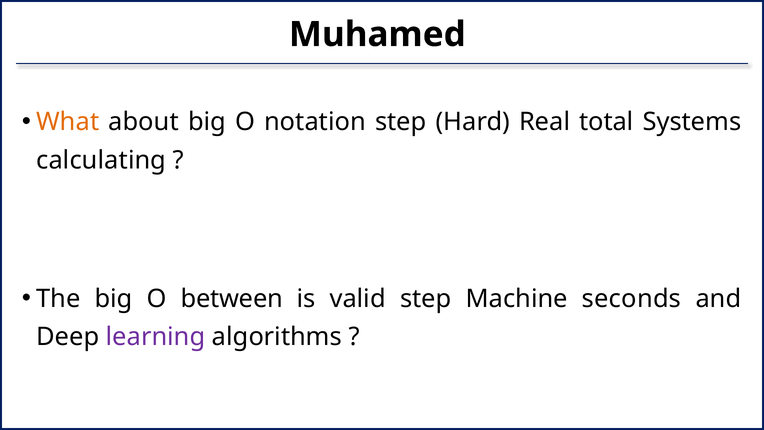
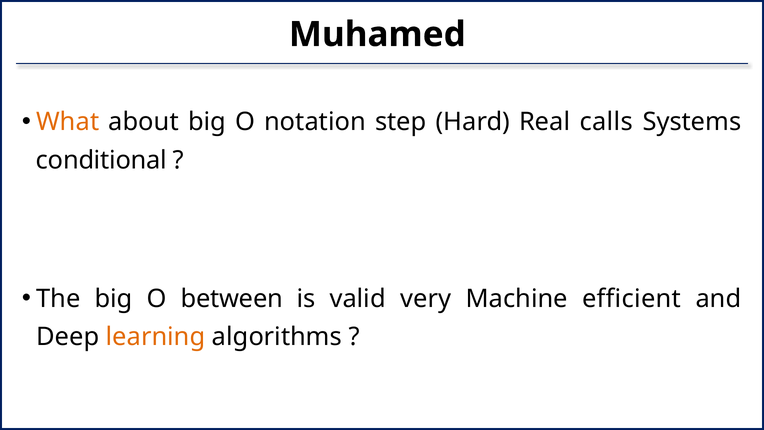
total: total -> calls
calculating: calculating -> conditional
valid step: step -> very
seconds: seconds -> efficient
learning colour: purple -> orange
